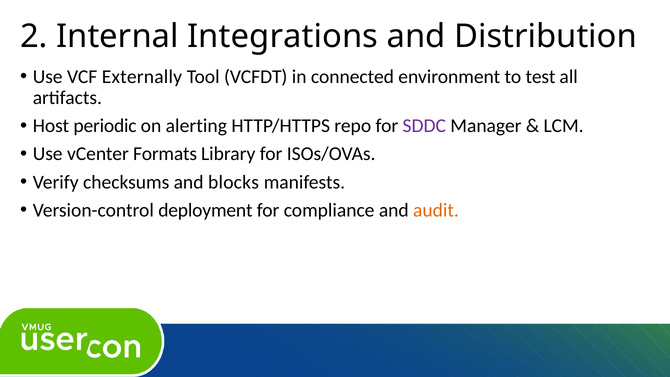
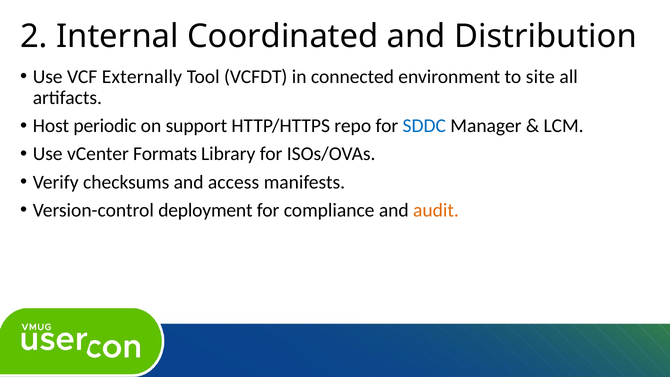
Integrations: Integrations -> Coordinated
test: test -> site
alerting: alerting -> support
SDDC colour: purple -> blue
blocks: blocks -> access
